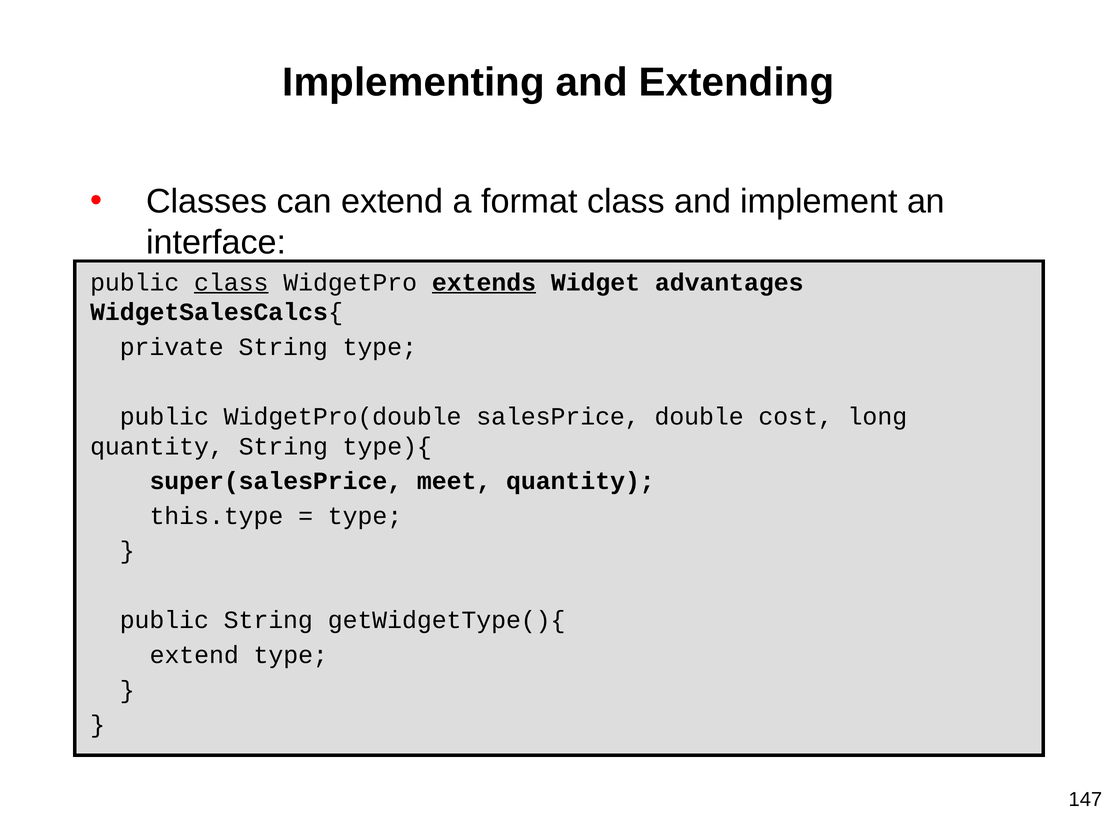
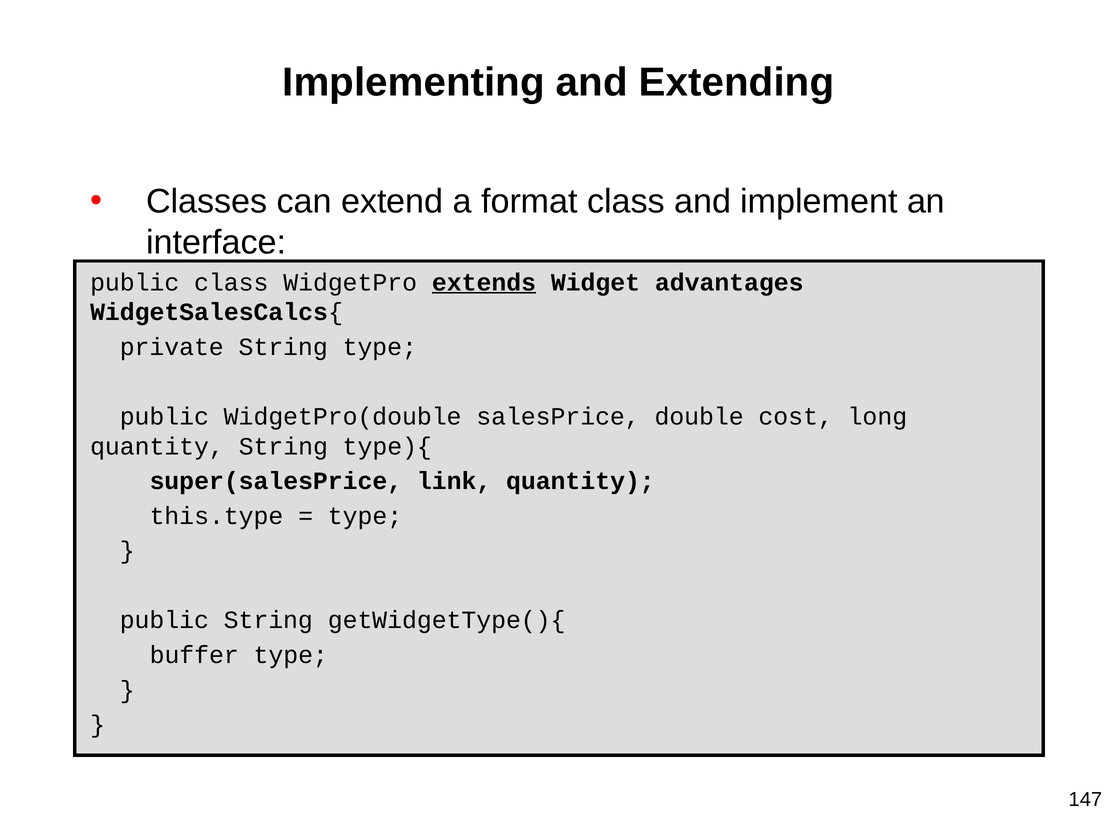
class at (231, 282) underline: present -> none
meet: meet -> link
extend at (194, 655): extend -> buffer
